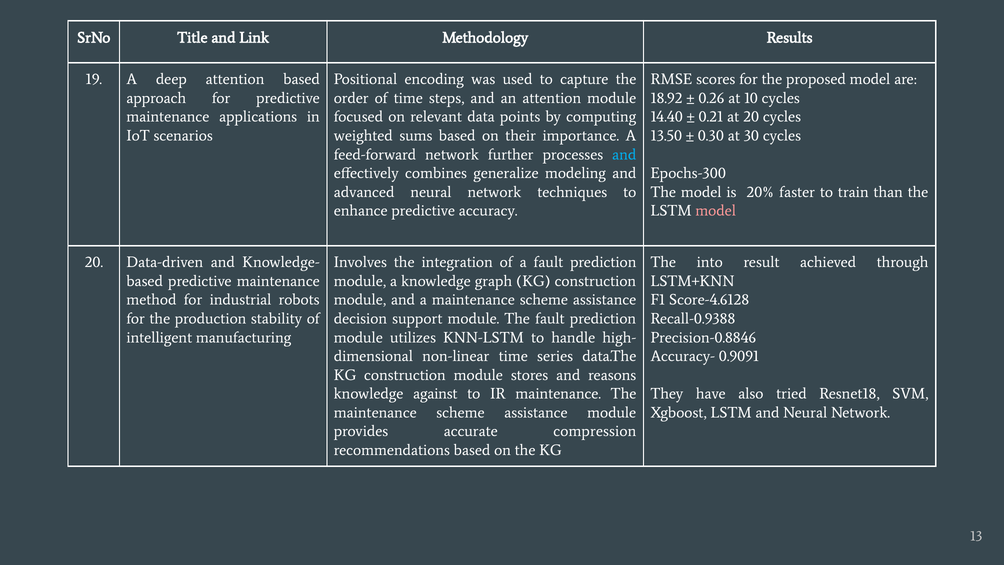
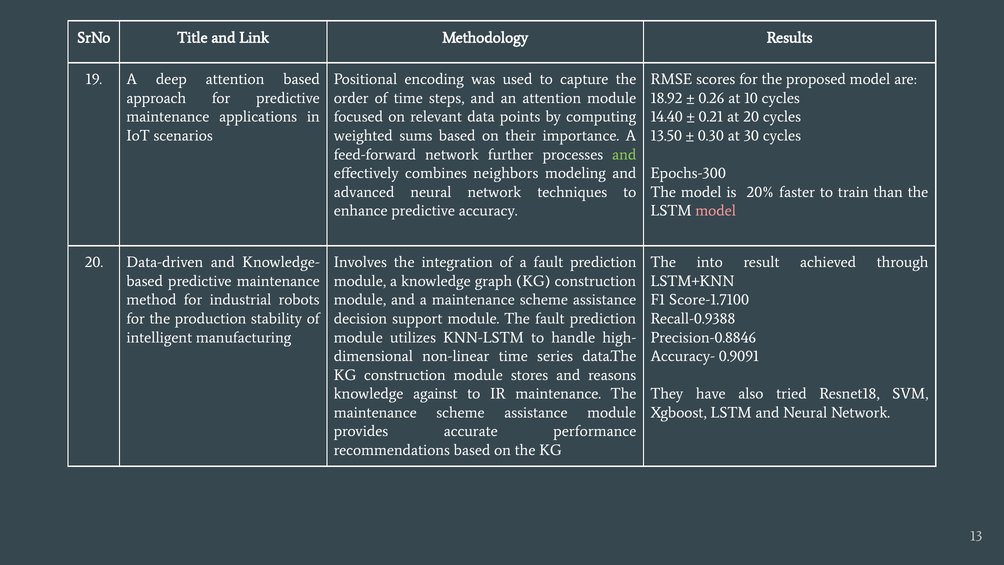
and at (624, 154) colour: light blue -> light green
generalize: generalize -> neighbors
Score-4.6128: Score-4.6128 -> Score-1.7100
compression: compression -> performance
